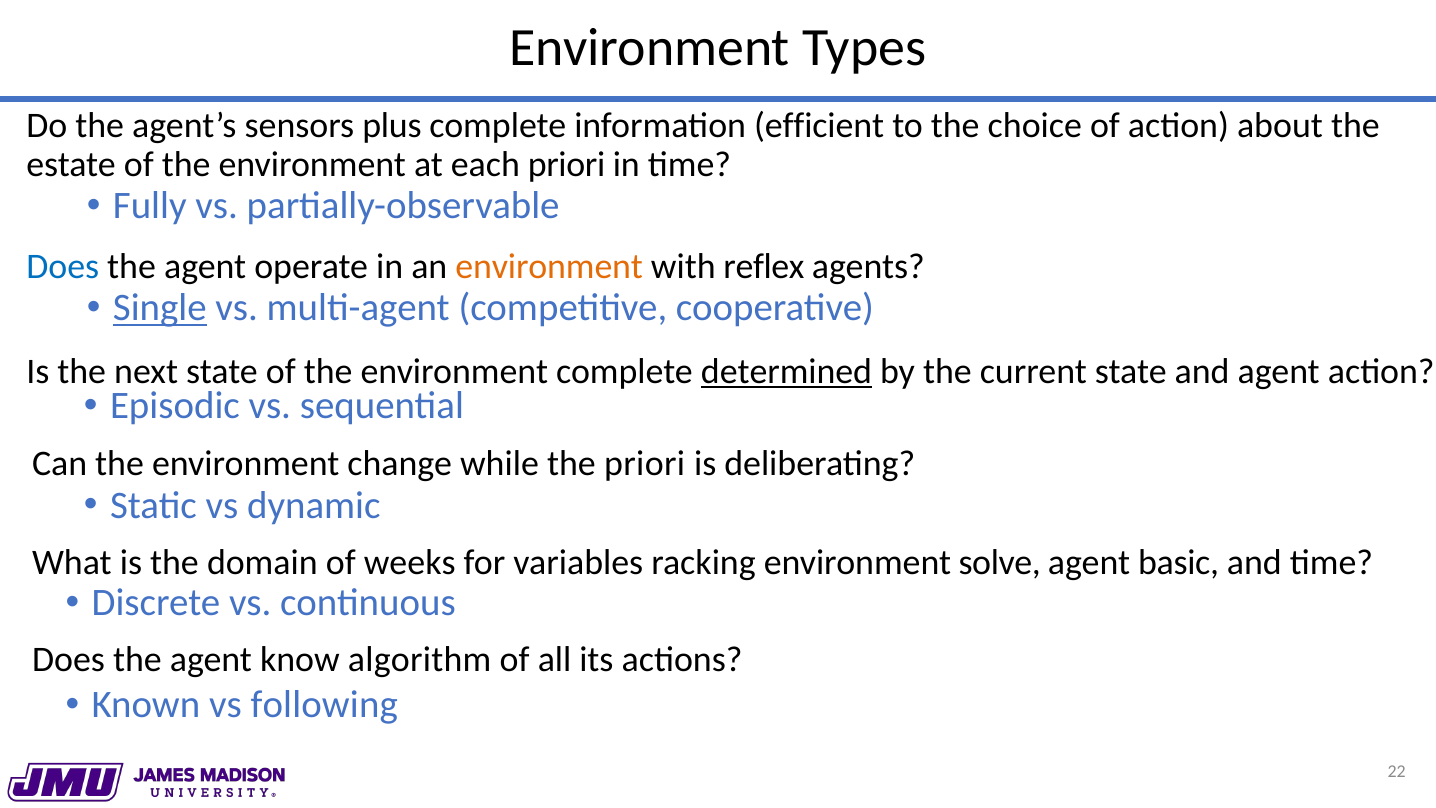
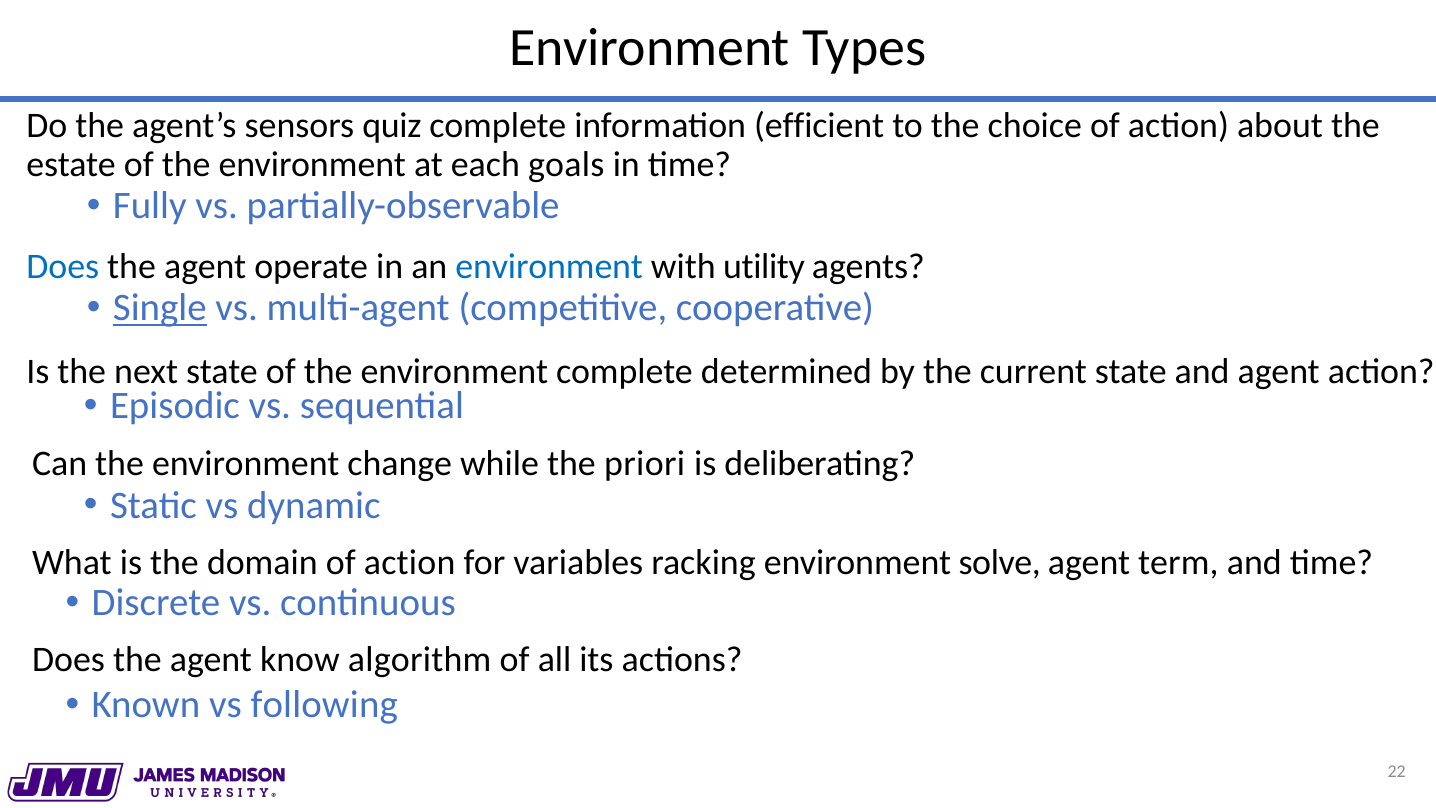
plus: plus -> quiz
each priori: priori -> goals
environment at (549, 267) colour: orange -> blue
reflex: reflex -> utility
determined underline: present -> none
domain of weeks: weeks -> action
basic: basic -> term
